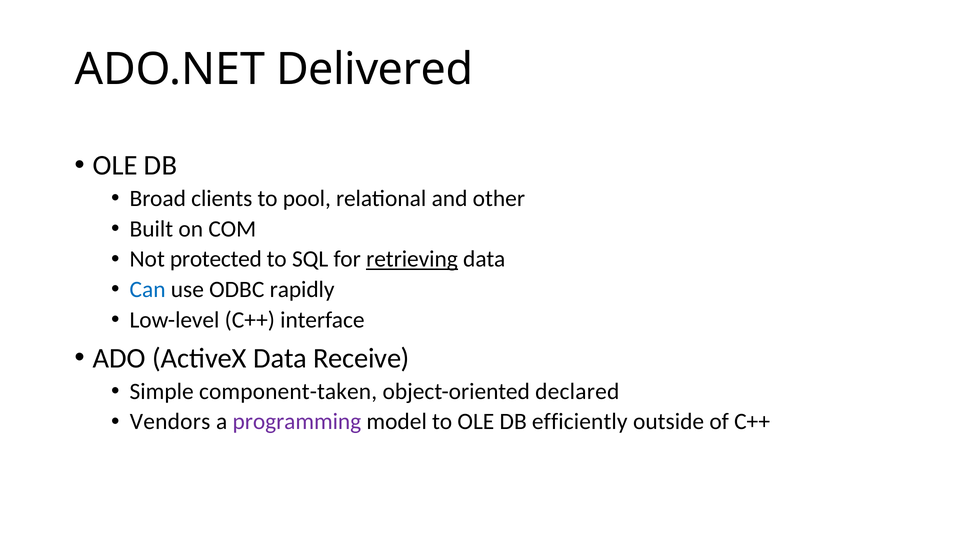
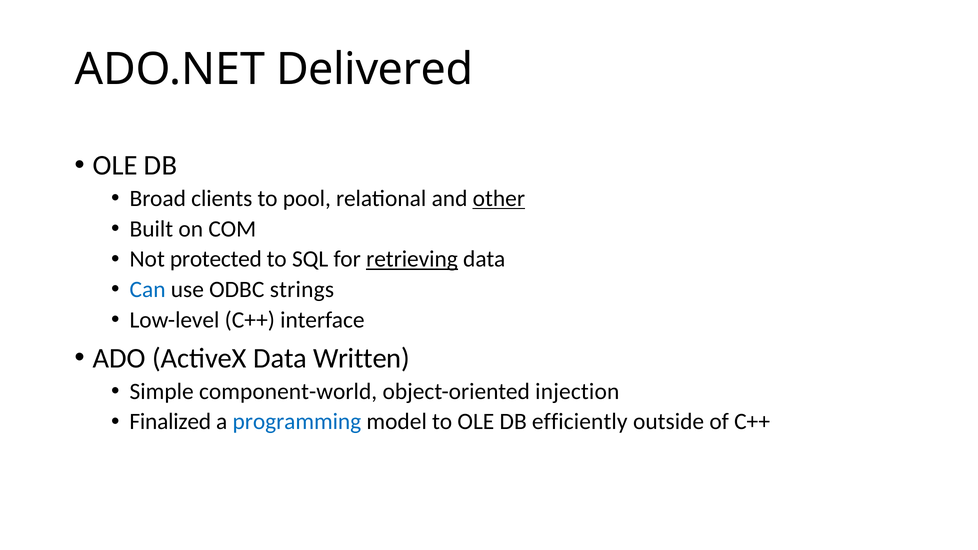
other underline: none -> present
rapidly: rapidly -> strings
Receive: Receive -> Written
component-taken: component-taken -> component-world
declared: declared -> injection
Vendors: Vendors -> Finalized
programming colour: purple -> blue
